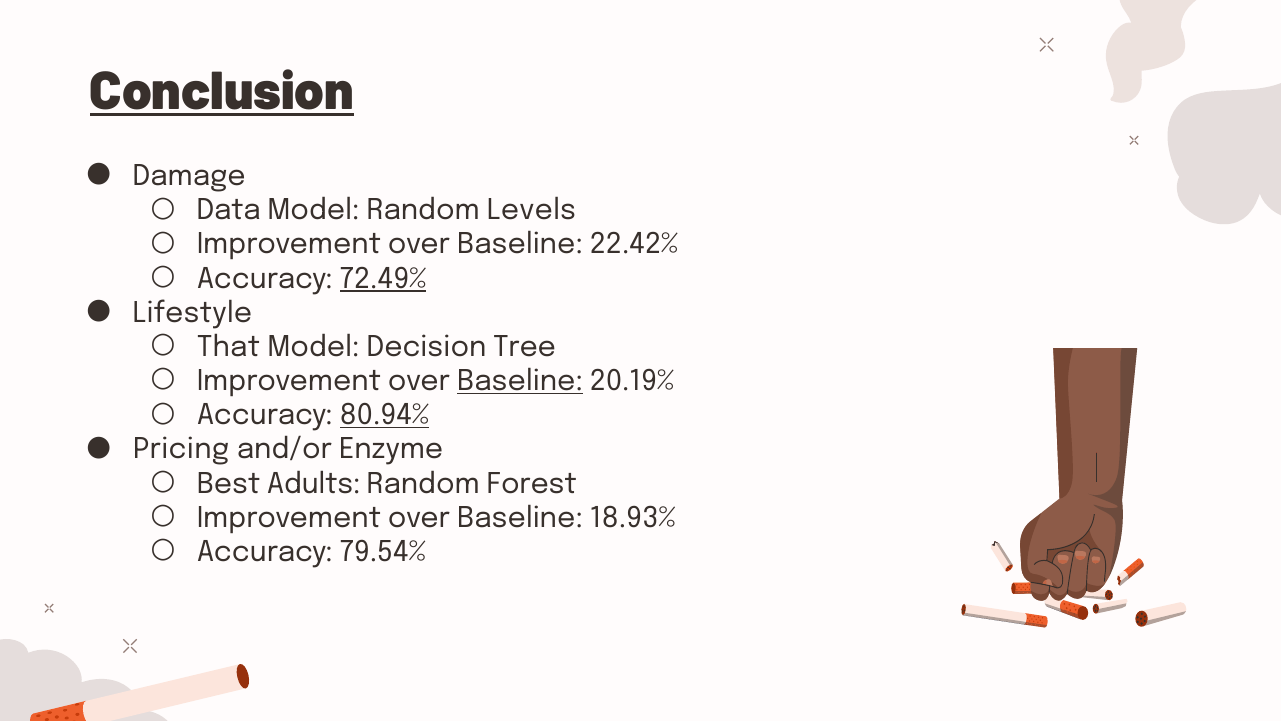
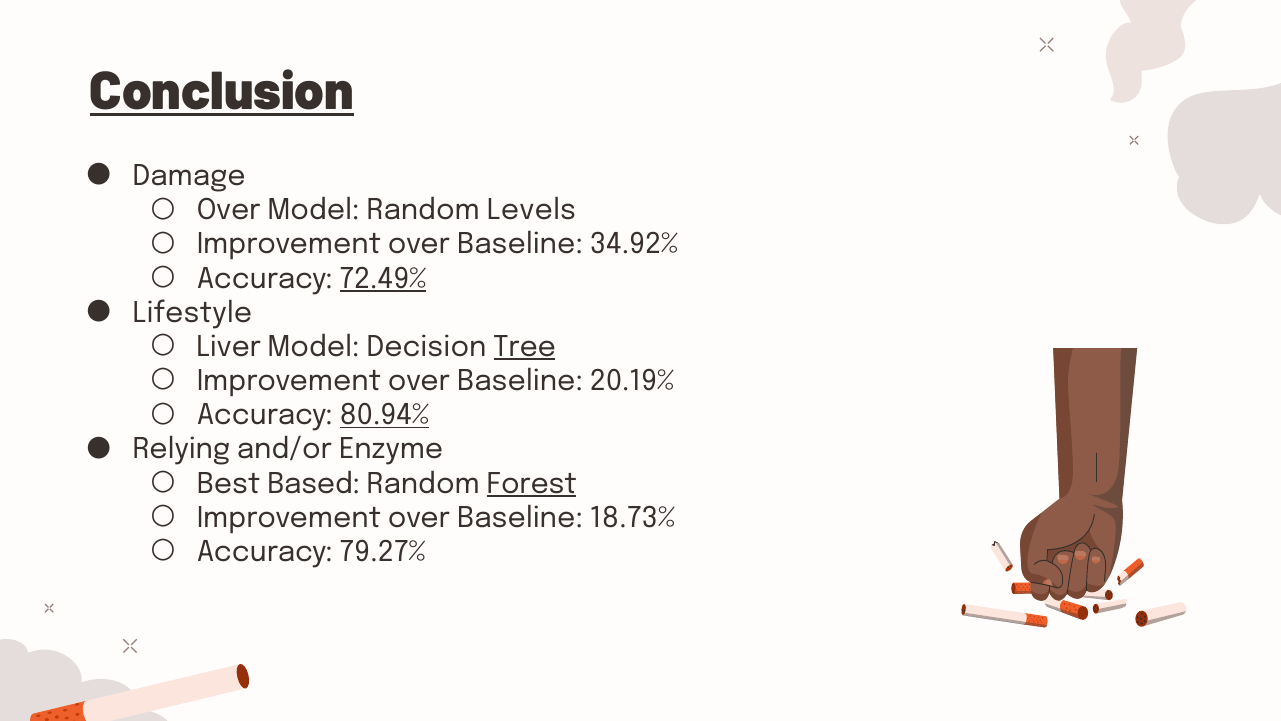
Data at (229, 210): Data -> Over
22.42%: 22.42% -> 34.92%
That: That -> Liver
Tree underline: none -> present
Baseline at (520, 381) underline: present -> none
Pricing: Pricing -> Relying
Adults: Adults -> Based
Forest underline: none -> present
18.93%: 18.93% -> 18.73%
79.54%: 79.54% -> 79.27%
